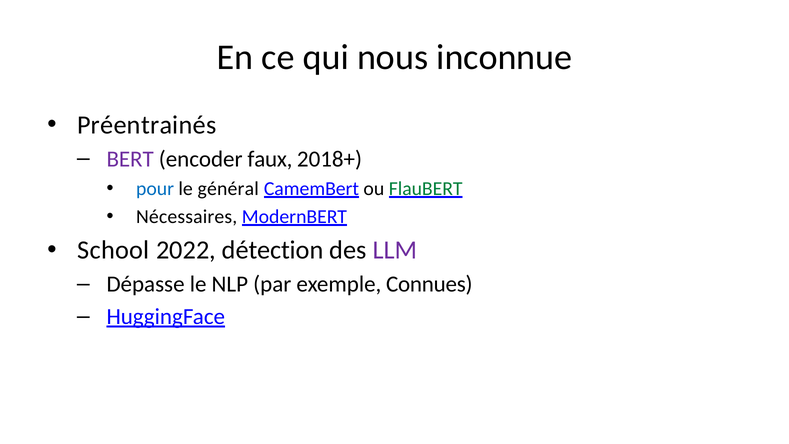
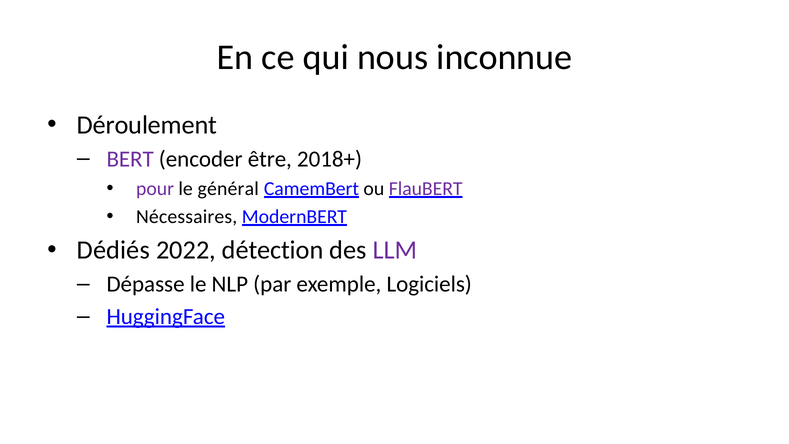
Préentrainés: Préentrainés -> Déroulement
faux: faux -> être
pour colour: blue -> purple
FlauBERT colour: green -> purple
School: School -> Dédiés
Connues: Connues -> Logiciels
